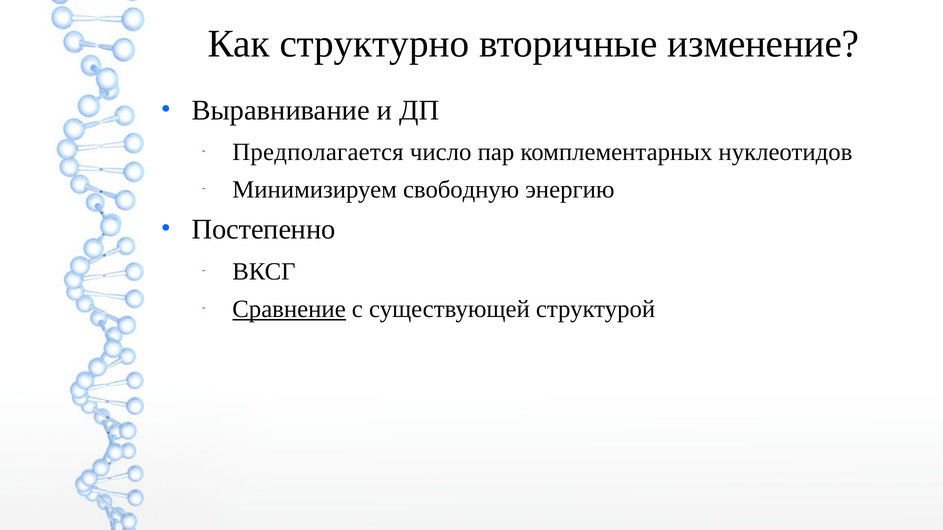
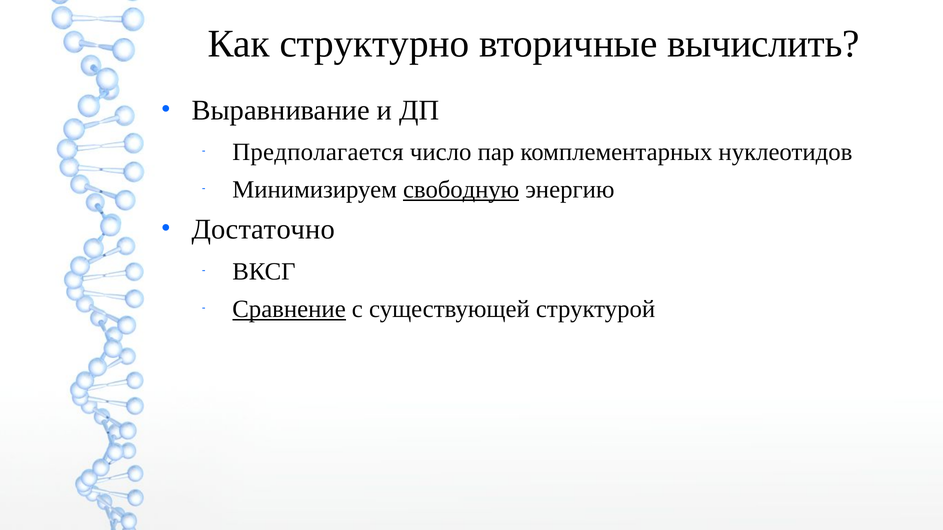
изменение: изменение -> вычислить
свободную underline: none -> present
Постепенно: Постепенно -> Достаточно
